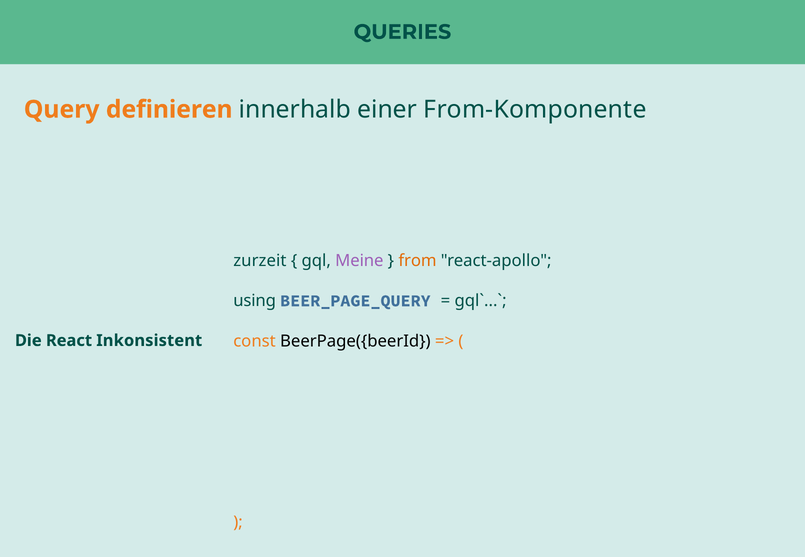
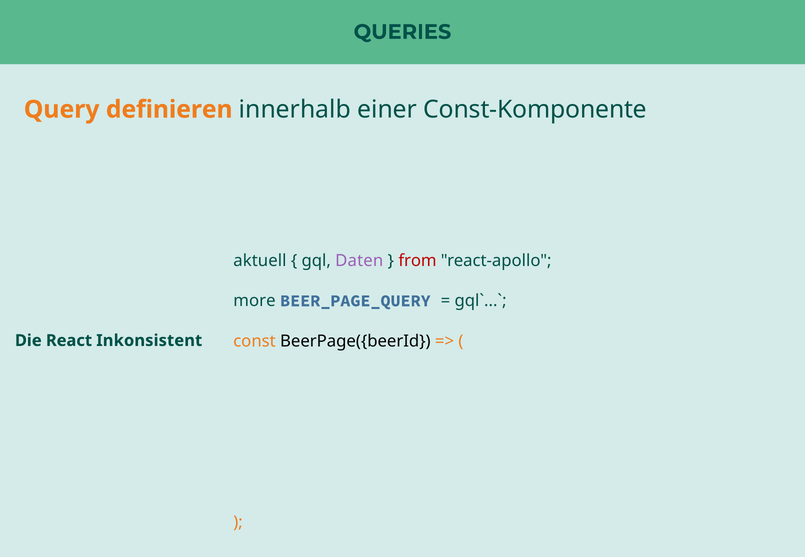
From-Komponente: From-Komponente -> Const-Komponente
zurzeit: zurzeit -> aktuell
Meine: Meine -> Daten
from colour: orange -> red
using: using -> more
